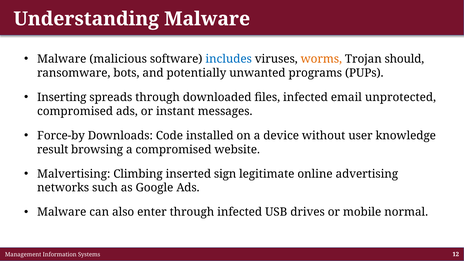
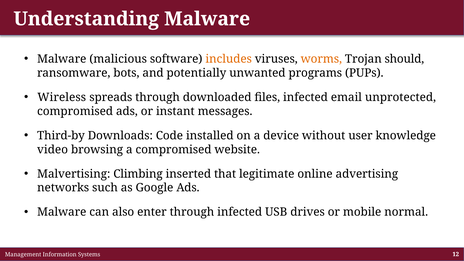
includes colour: blue -> orange
Inserting: Inserting -> Wireless
Force-by: Force-by -> Third-by
result: result -> video
sign: sign -> that
